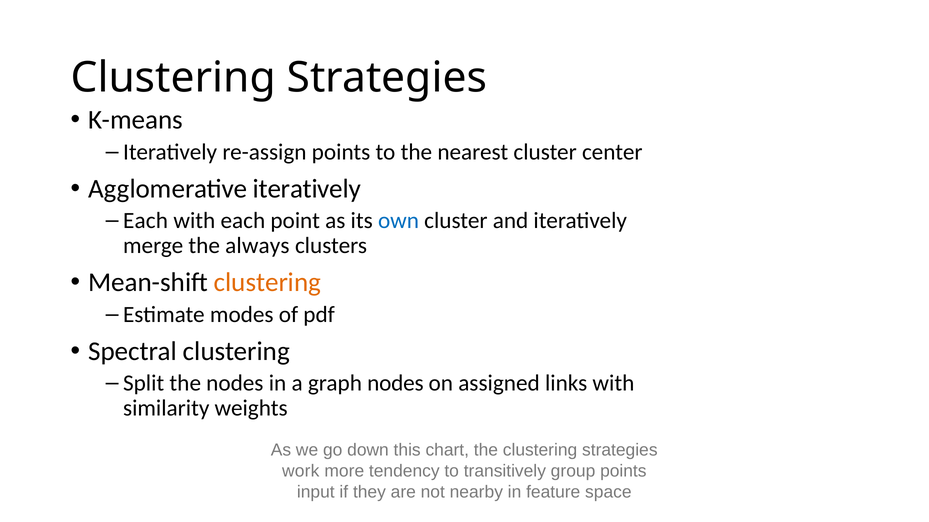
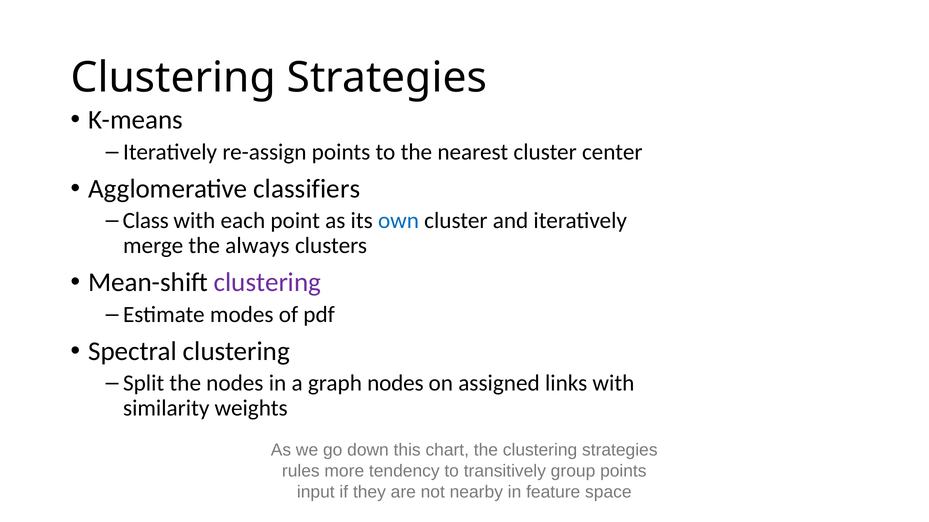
Agglomerative iteratively: iteratively -> classifiers
Each at (146, 221): Each -> Class
clustering at (267, 283) colour: orange -> purple
work: work -> rules
